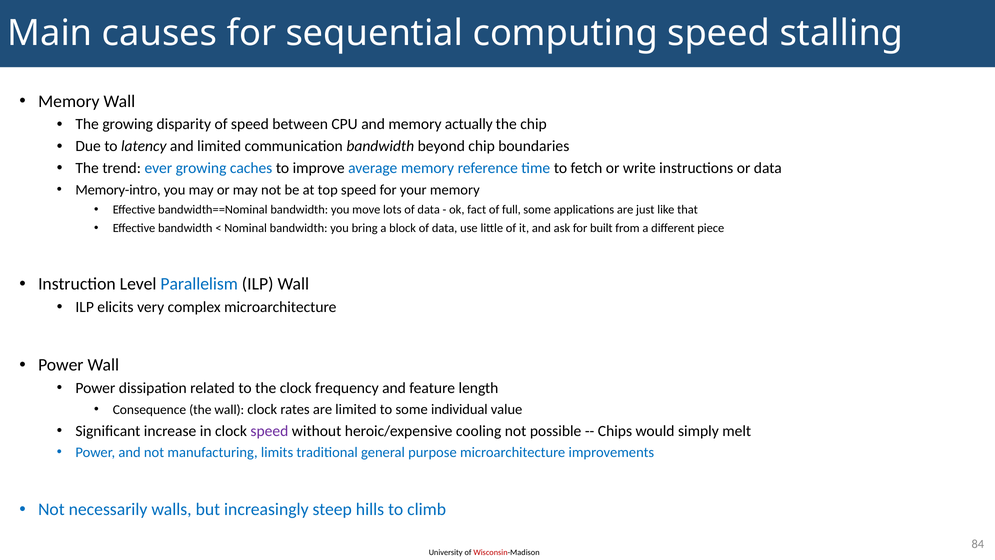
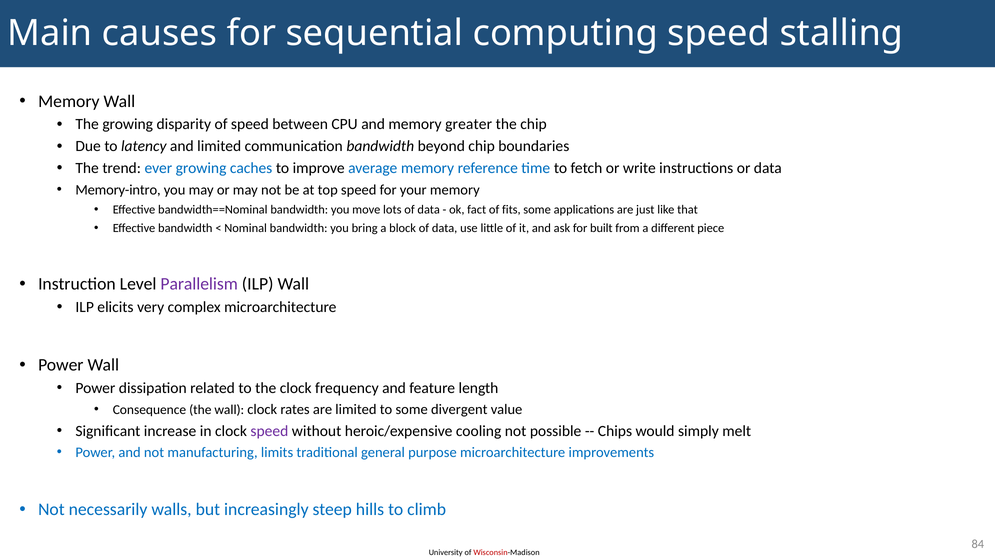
actually: actually -> greater
full: full -> fits
Parallelism colour: blue -> purple
individual: individual -> divergent
